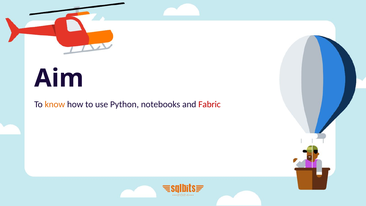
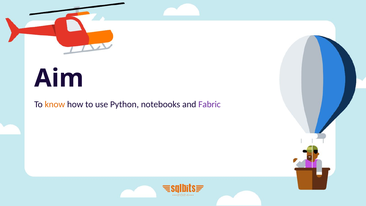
Fabric colour: red -> purple
